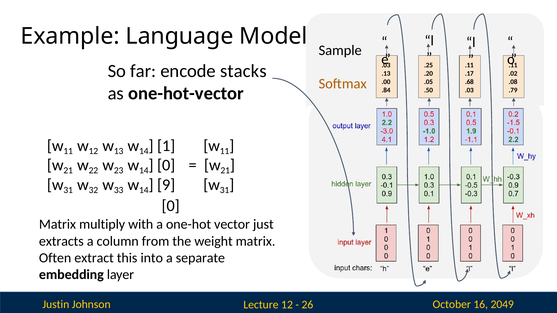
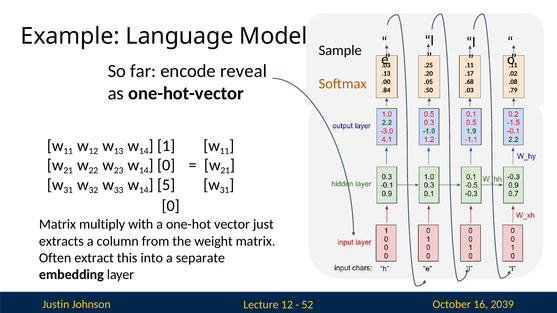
stacks: stacks -> reveal
9: 9 -> 5
26: 26 -> 52
2049: 2049 -> 2039
